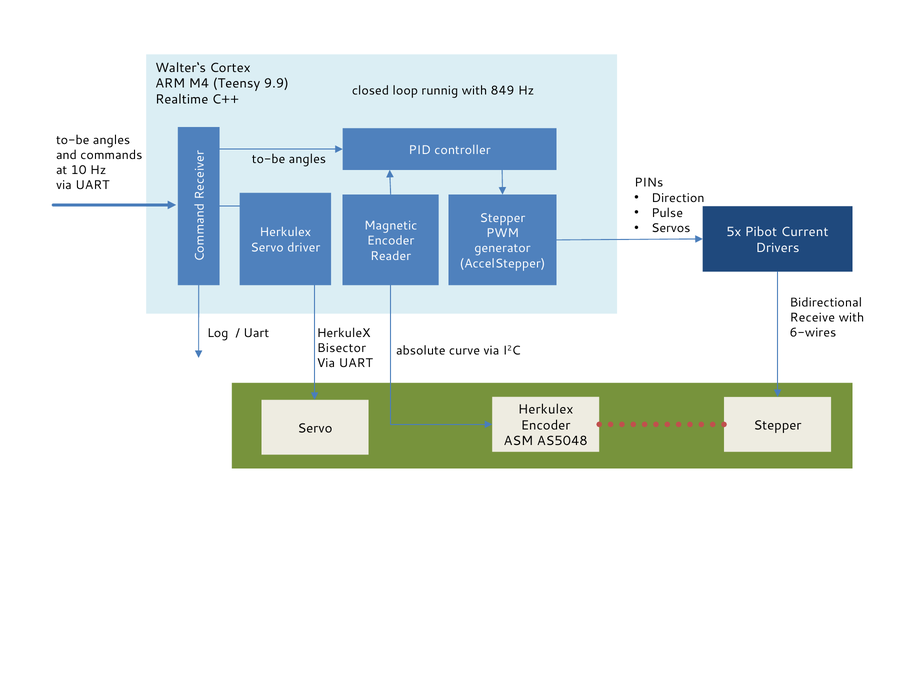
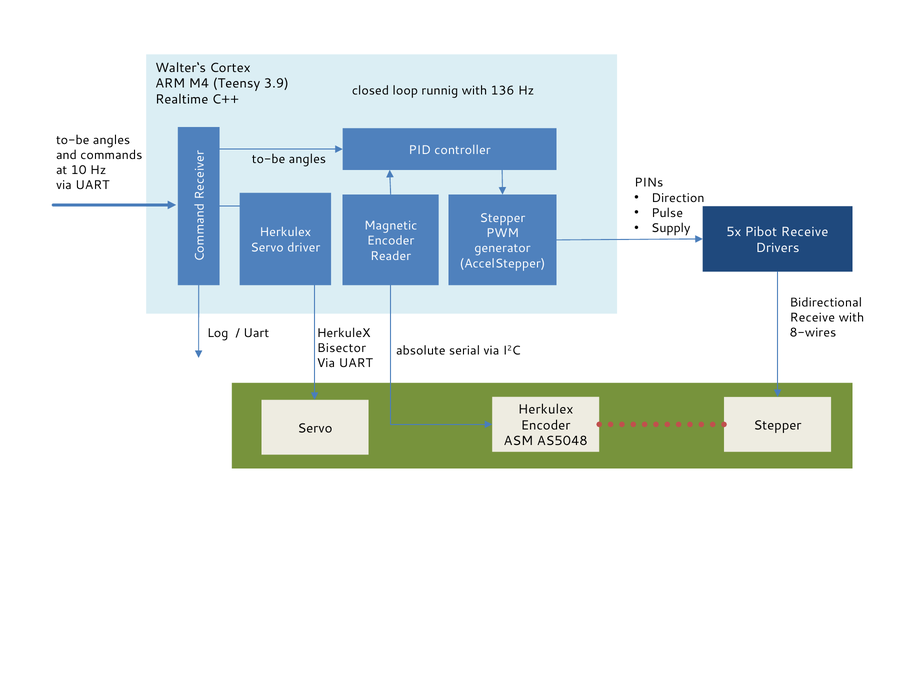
9.9: 9.9 -> 3.9
849: 849 -> 136
Servos: Servos -> Supply
Pibot Current: Current -> Receive
6-wires: 6-wires -> 8-wires
curve: curve -> serial
